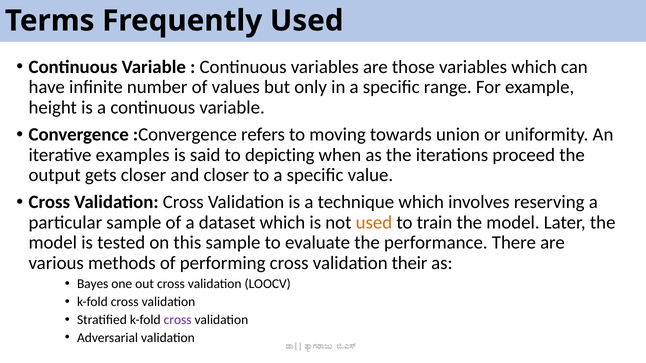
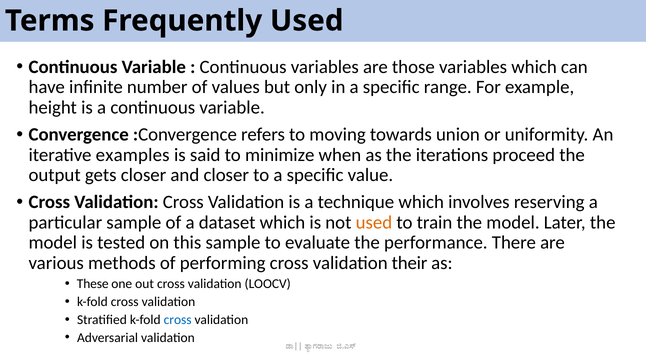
depicting: depicting -> minimize
Bayes: Bayes -> These
cross at (178, 320) colour: purple -> blue
